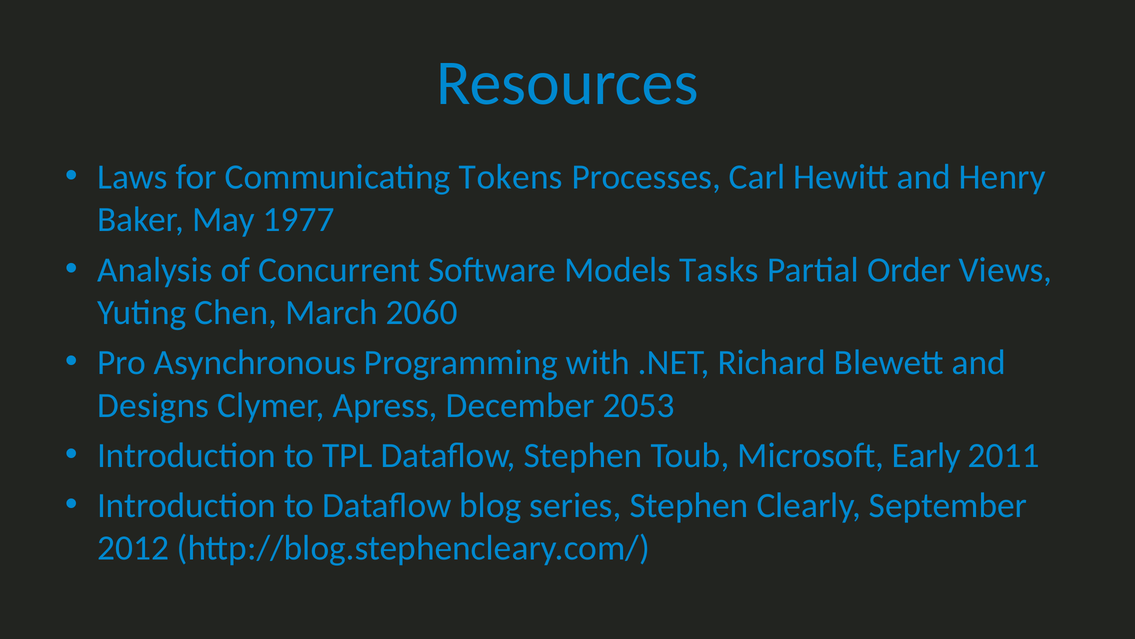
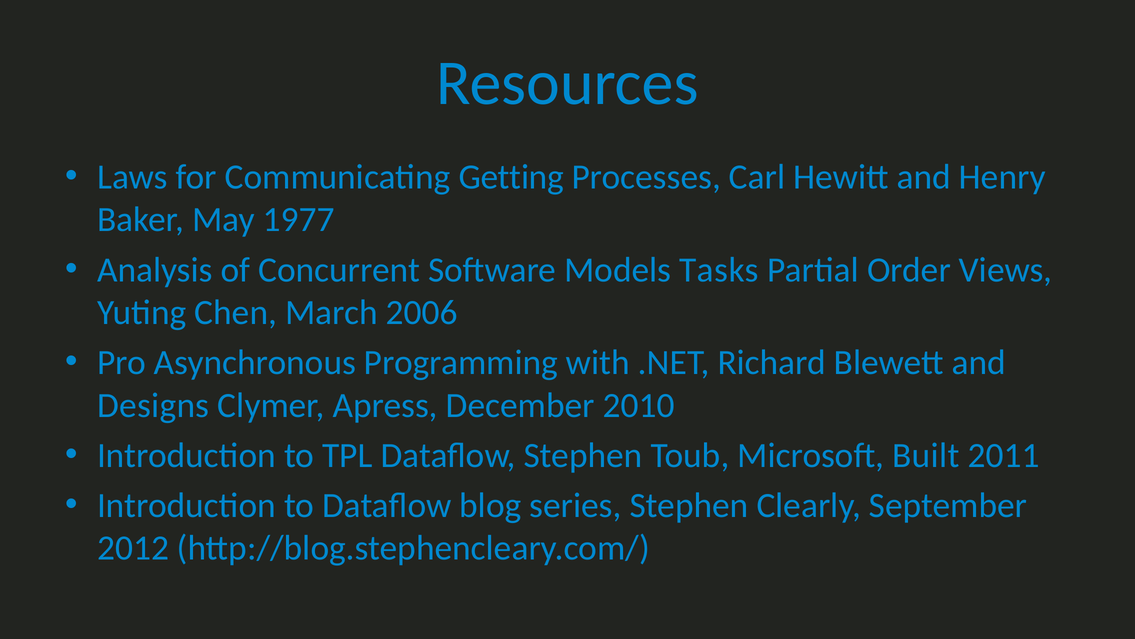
Tokens: Tokens -> Getting
2060: 2060 -> 2006
2053: 2053 -> 2010
Early: Early -> Built
